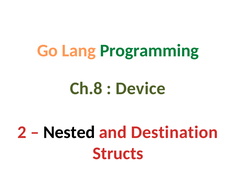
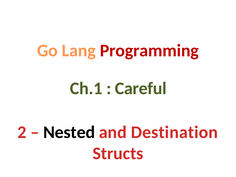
Programming colour: green -> red
Ch.8: Ch.8 -> Ch.1
Device: Device -> Careful
